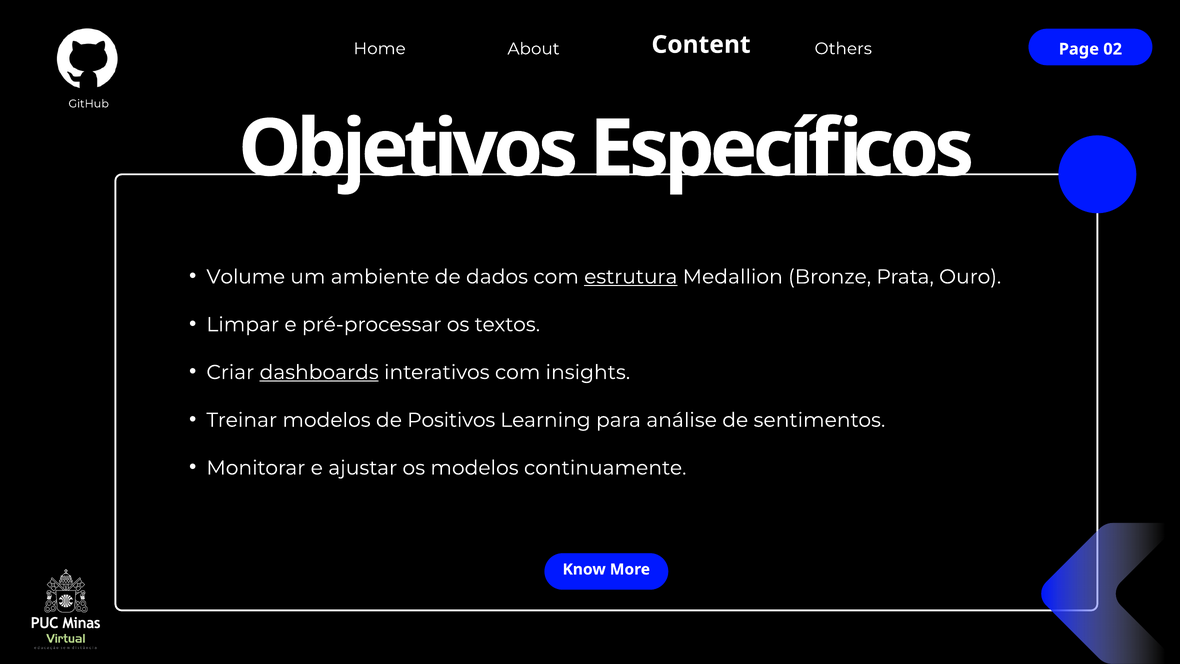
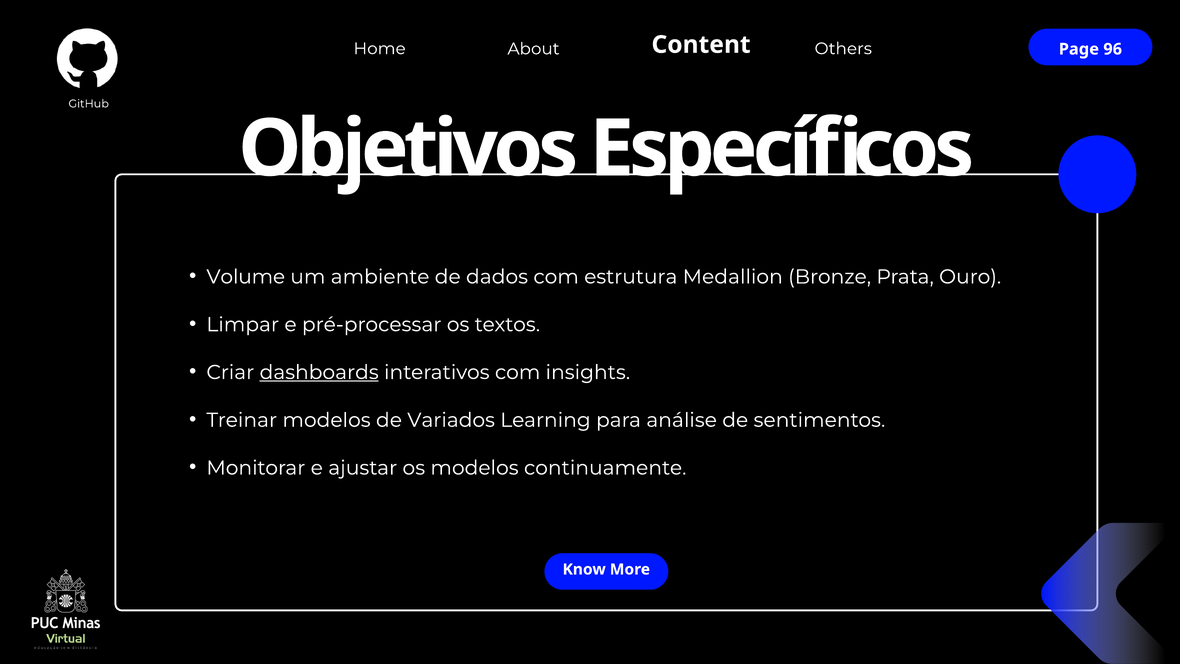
02: 02 -> 96
estrutura underline: present -> none
Positivos: Positivos -> Variados
